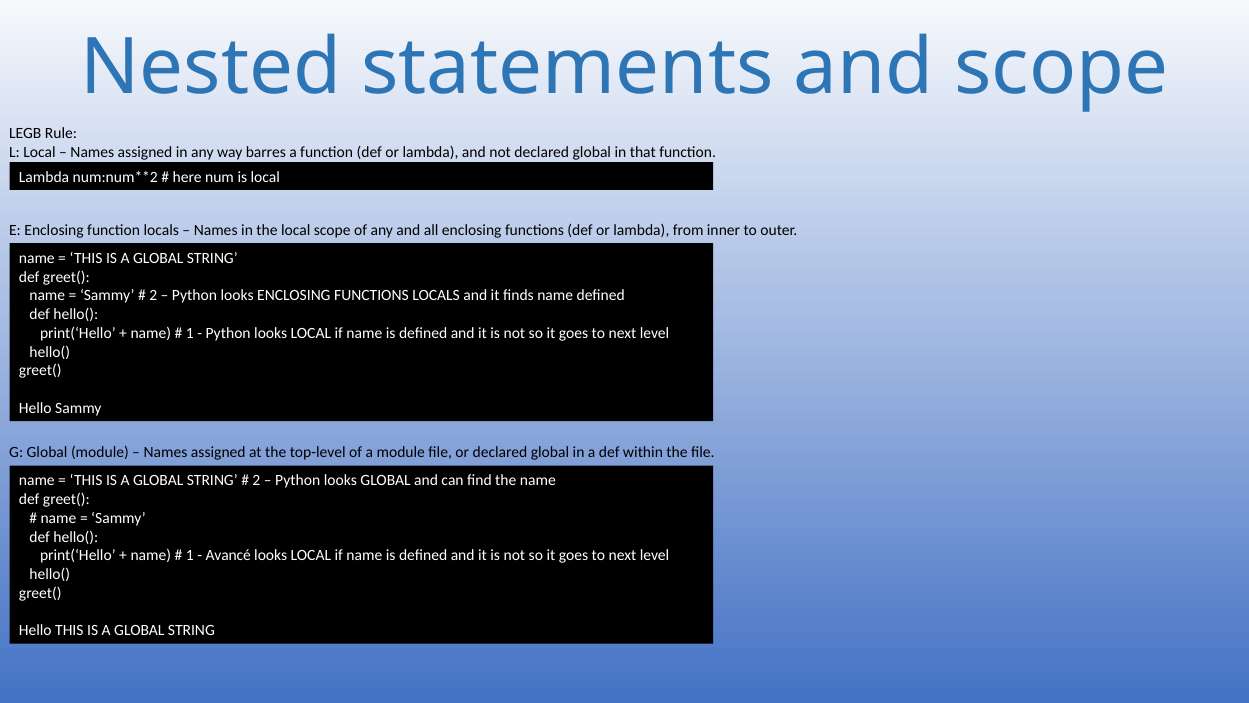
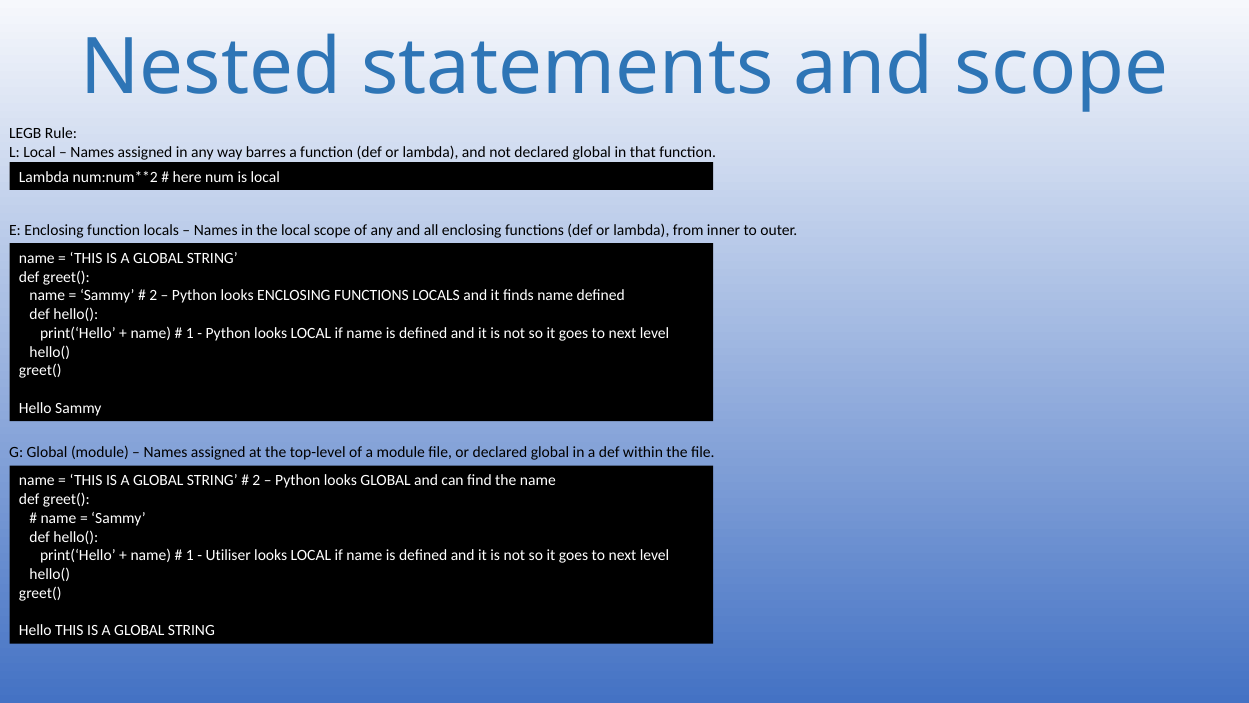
Avancé: Avancé -> Utiliser
